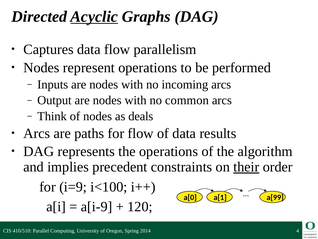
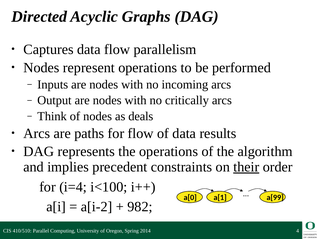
Acyclic underline: present -> none
common: common -> critically
i=9: i=9 -> i=4
a[i-9: a[i-9 -> a[i-2
120: 120 -> 982
